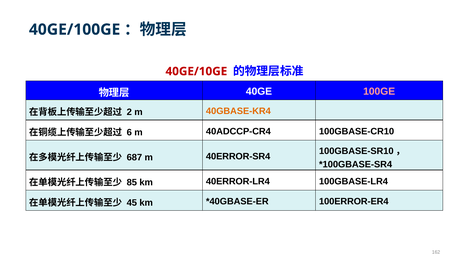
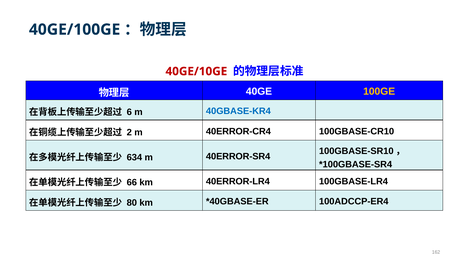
100GE colour: pink -> yellow
2: 2 -> 6
40GBASE-KR4 colour: orange -> blue
6: 6 -> 2
40ADCCP-CR4: 40ADCCP-CR4 -> 40ERROR-CR4
687: 687 -> 634
85: 85 -> 66
45: 45 -> 80
100ERROR-ER4: 100ERROR-ER4 -> 100ADCCP-ER4
